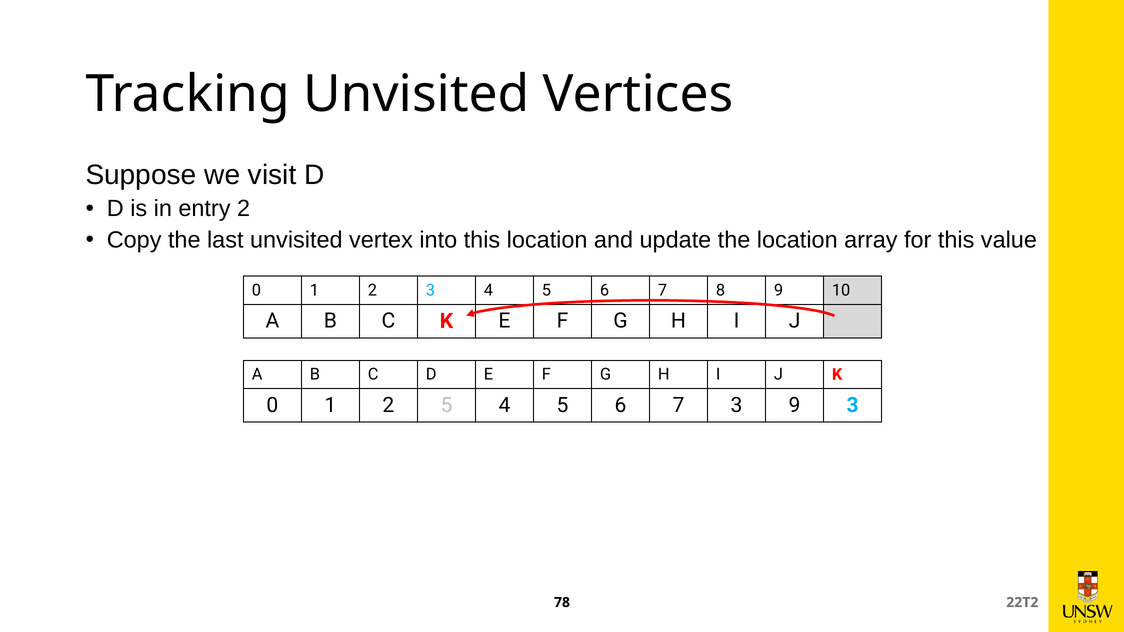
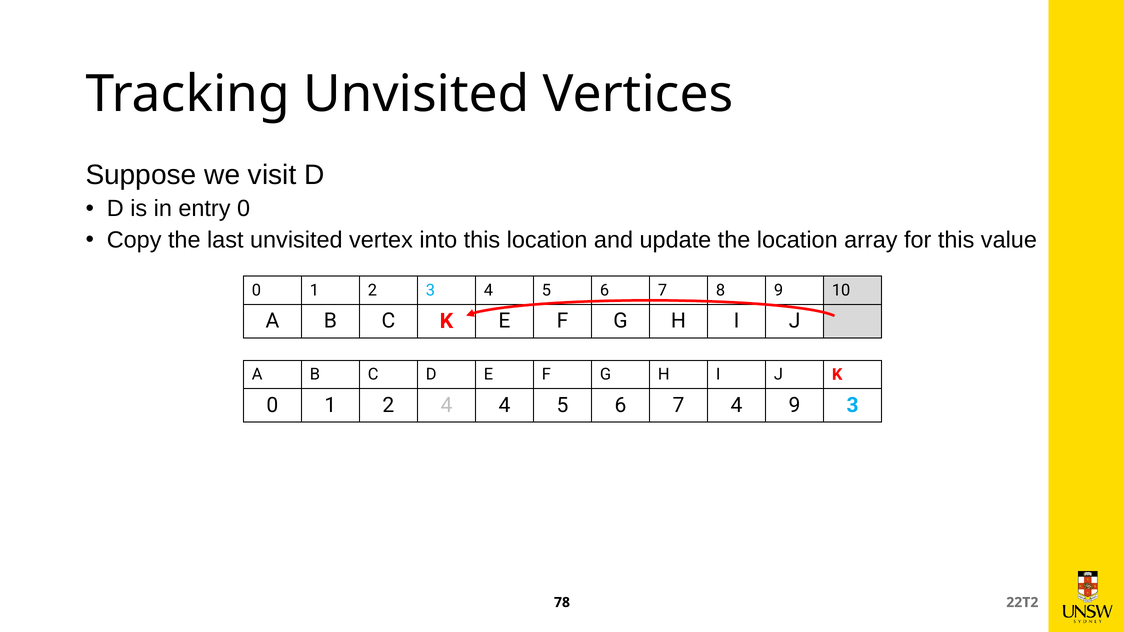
entry 2: 2 -> 0
2 5: 5 -> 4
7 3: 3 -> 4
